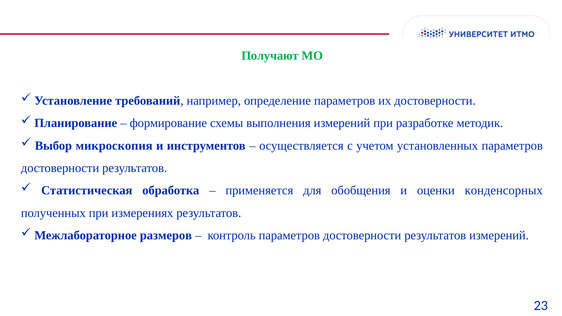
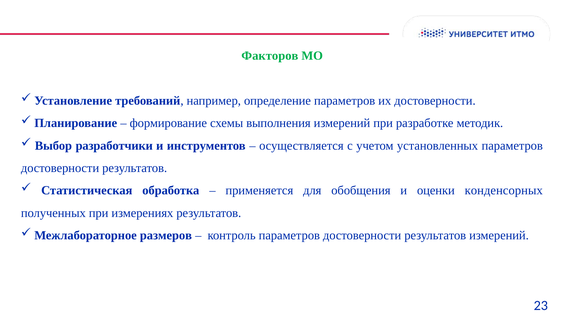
Получают: Получают -> Факторов
микроскопия: микроскопия -> разработчики
